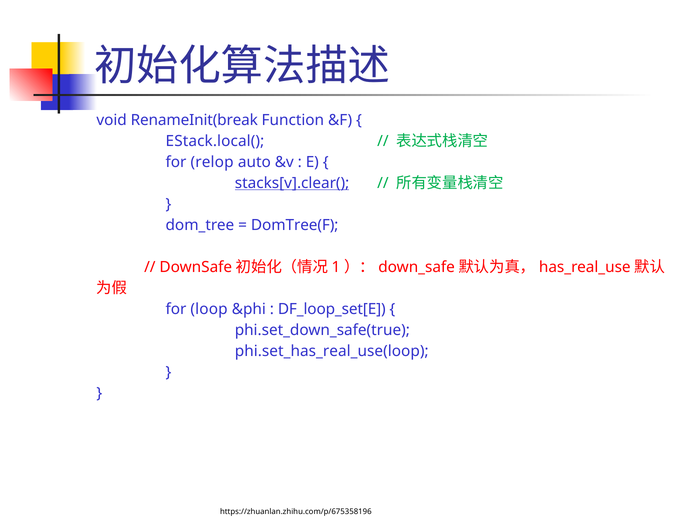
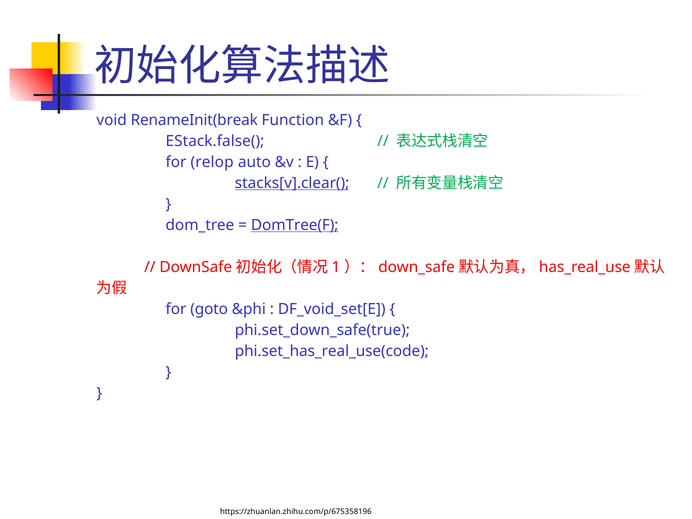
EStack.local(: EStack.local( -> EStack.false(
DomTree(F underline: none -> present
loop: loop -> goto
DF_loop_set[E: DF_loop_set[E -> DF_void_set[E
phi.set_has_real_use(loop: phi.set_has_real_use(loop -> phi.set_has_real_use(code
